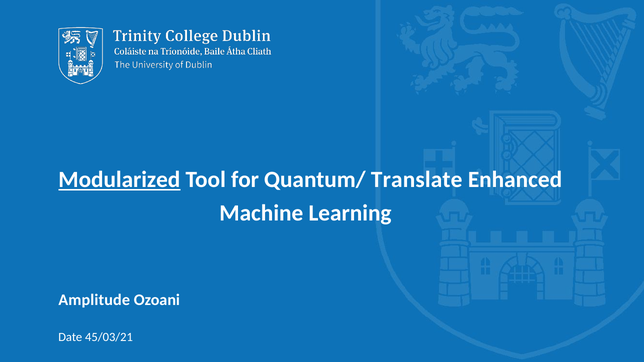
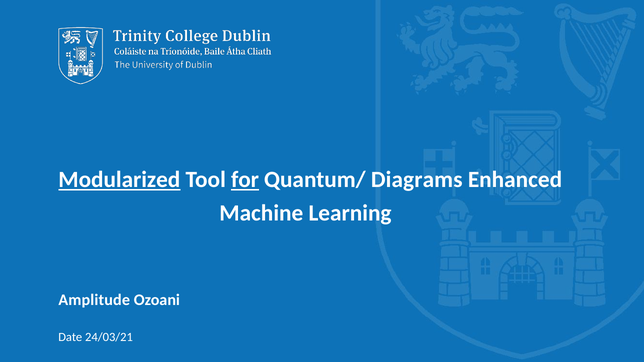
for underline: none -> present
Translate: Translate -> Diagrams
45/03/21: 45/03/21 -> 24/03/21
